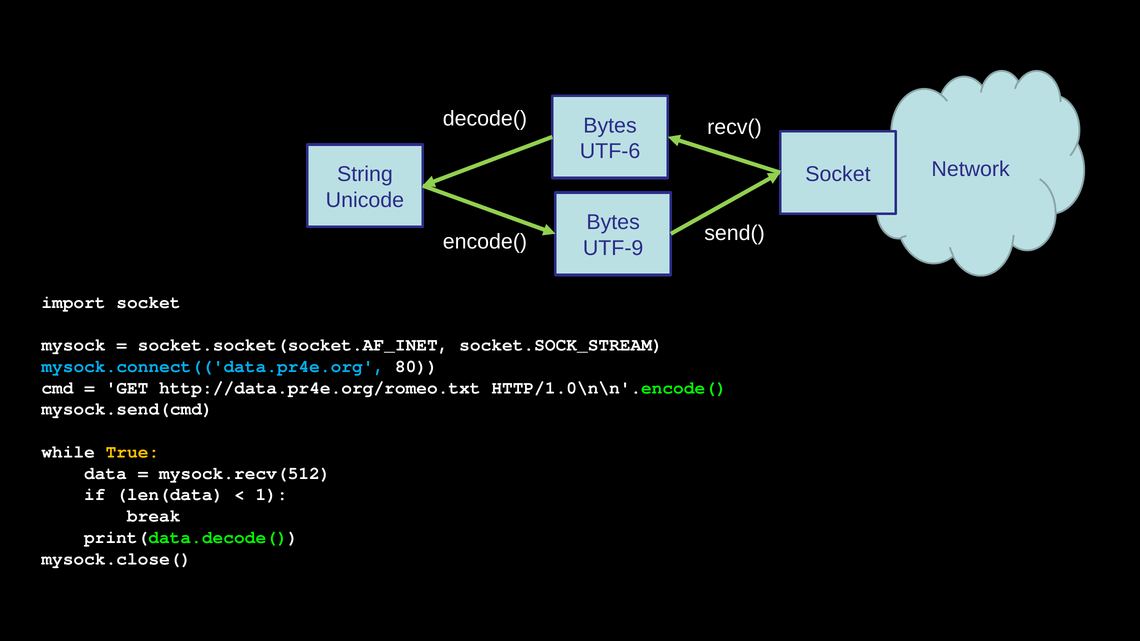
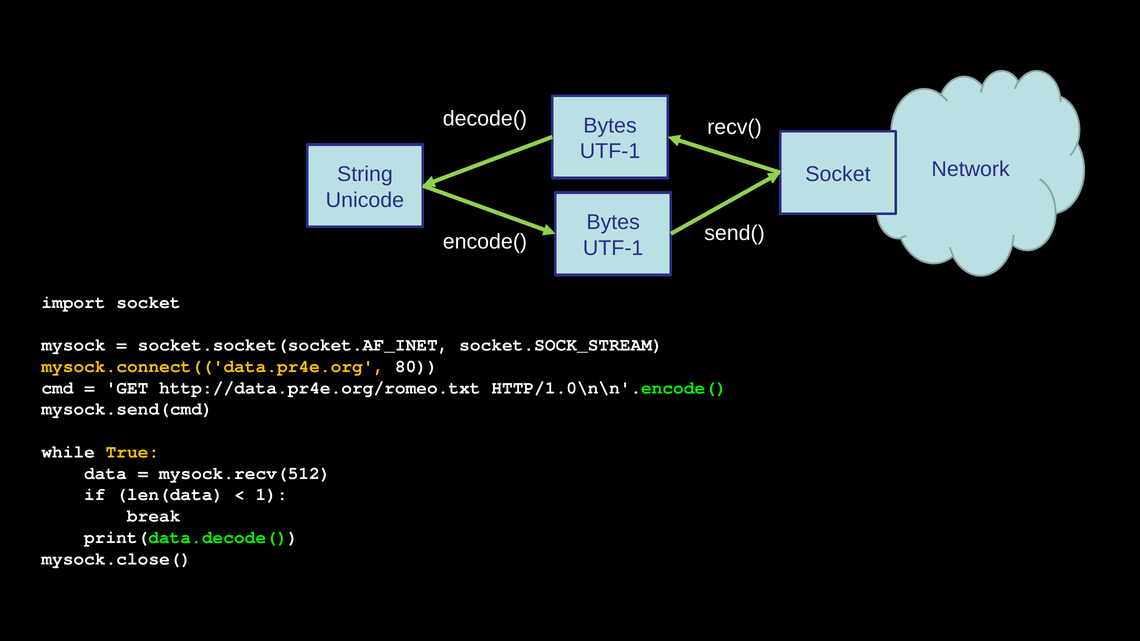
UTF-6 at (610, 151): UTF-6 -> UTF-1
UTF-9 at (613, 248): UTF-9 -> UTF-1
mysock.connect(('data.pr4e.org colour: light blue -> yellow
